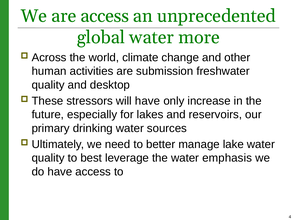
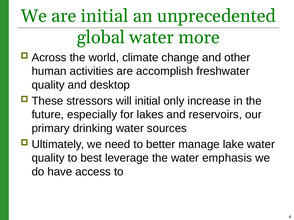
are access: access -> initial
submission: submission -> accomplish
will have: have -> initial
